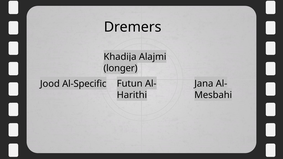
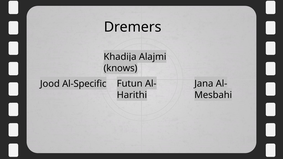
longer: longer -> knows
